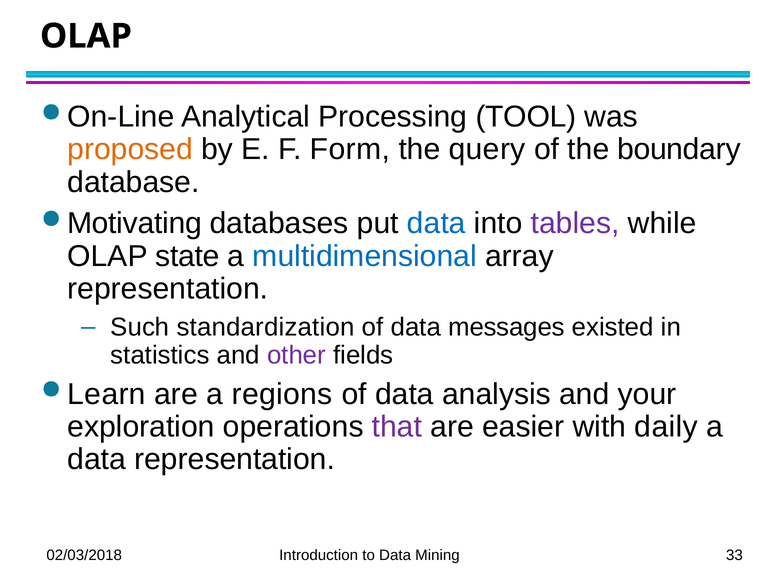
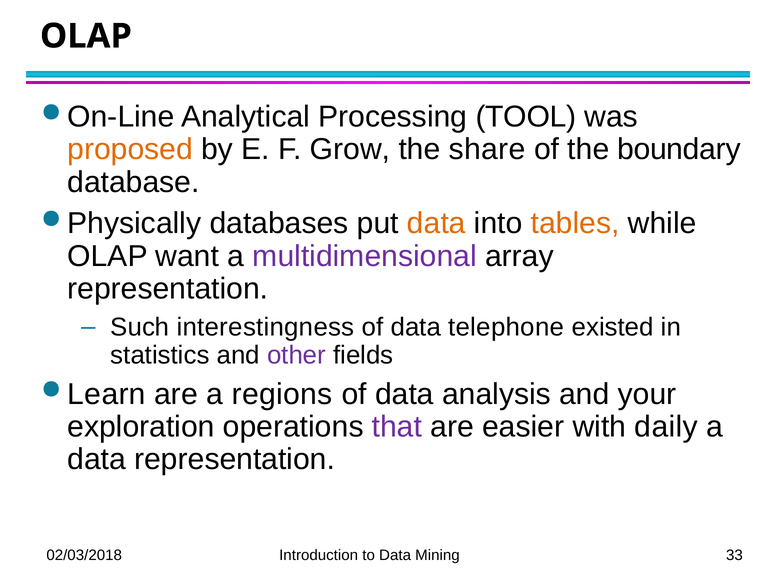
Form: Form -> Grow
query: query -> share
Motivating: Motivating -> Physically
data at (436, 224) colour: blue -> orange
tables colour: purple -> orange
state: state -> want
multidimensional colour: blue -> purple
standardization: standardization -> interestingness
messages: messages -> telephone
